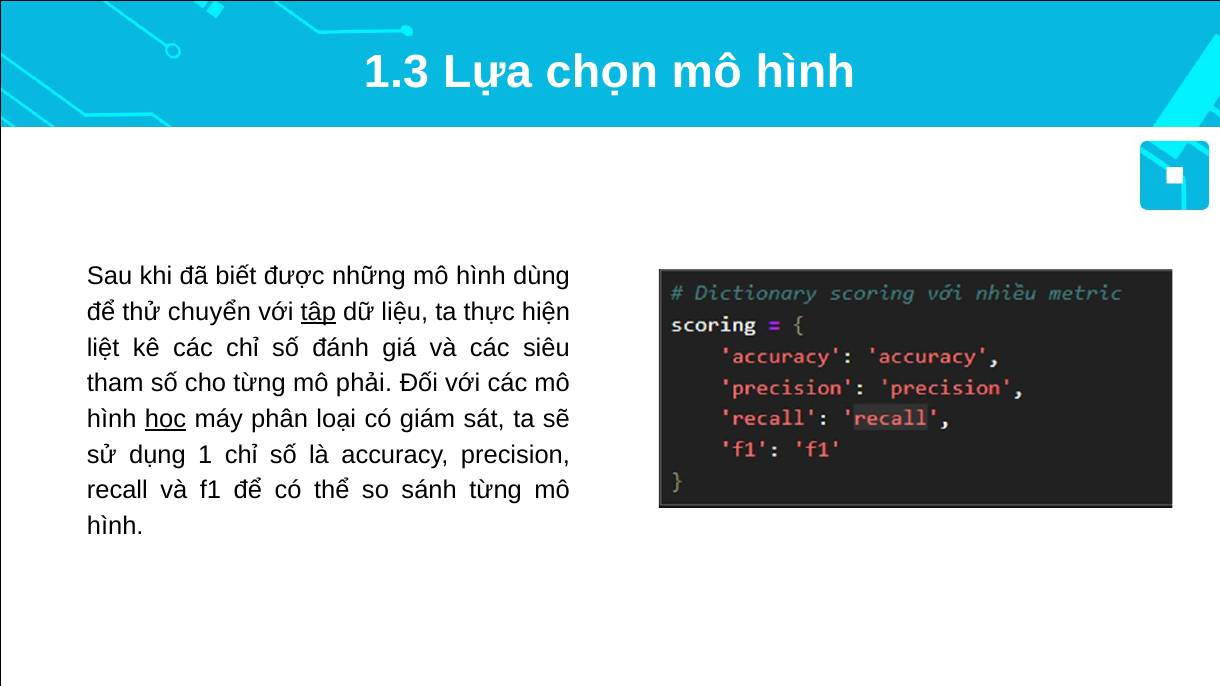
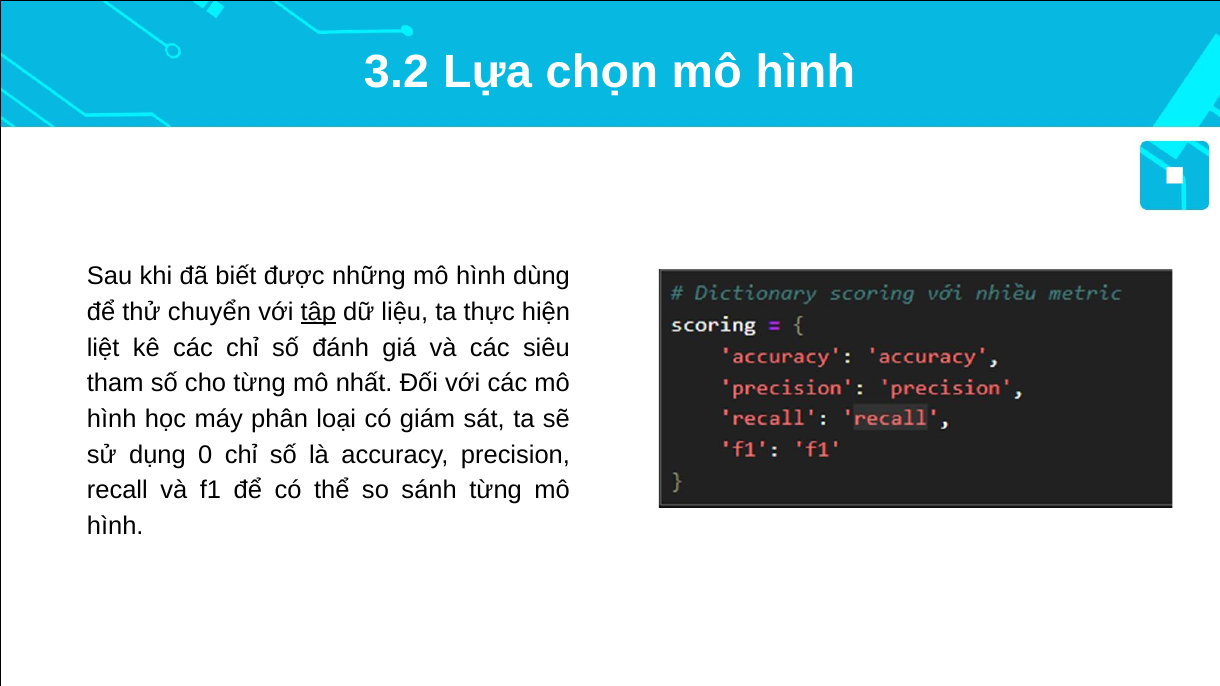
1.3: 1.3 -> 3.2
phải: phải -> nhất
học underline: present -> none
1: 1 -> 0
